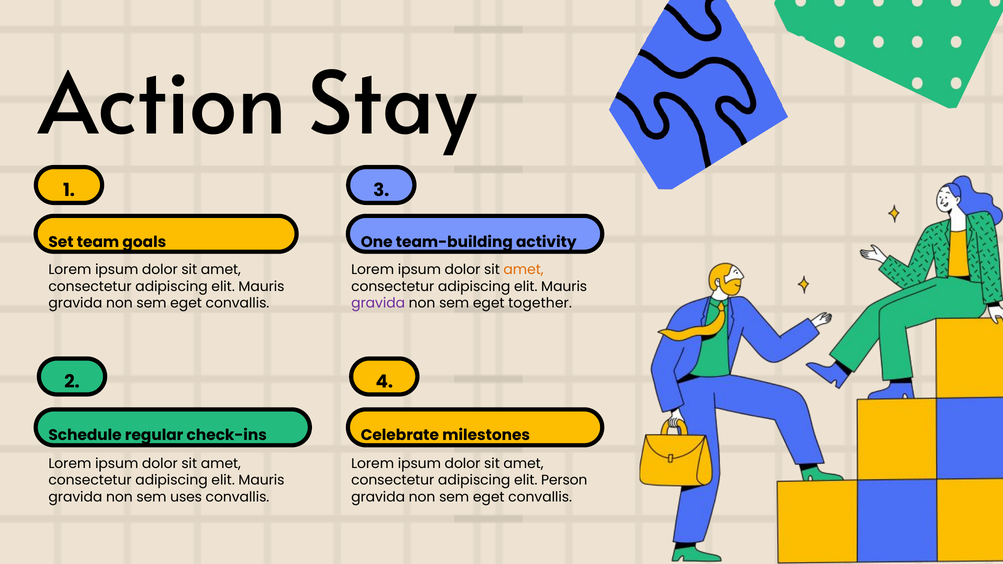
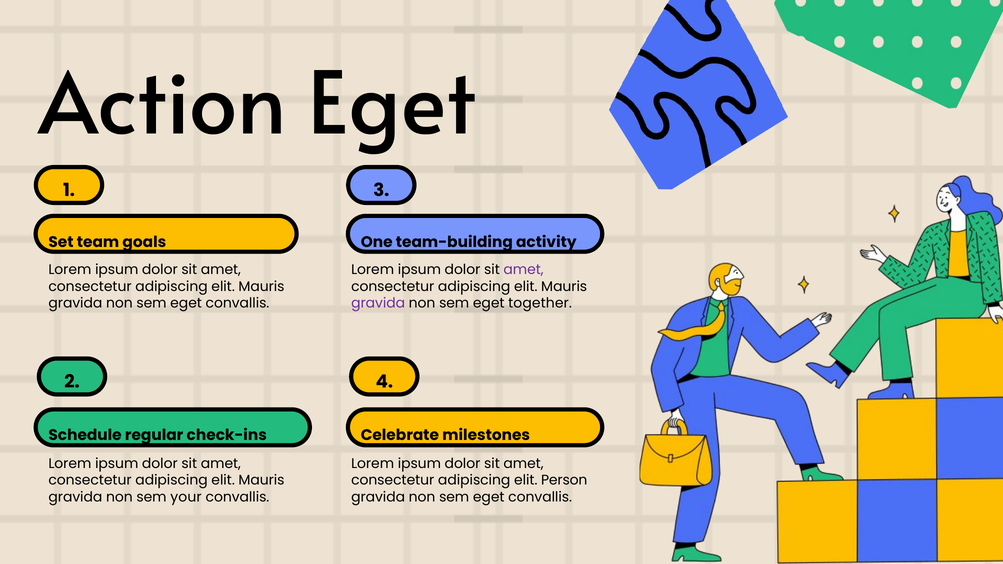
Action Stay: Stay -> Eget
amet at (524, 270) colour: orange -> purple
uses: uses -> your
